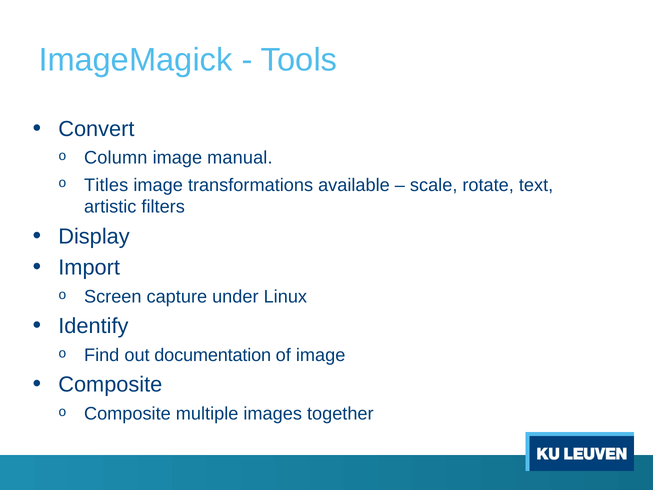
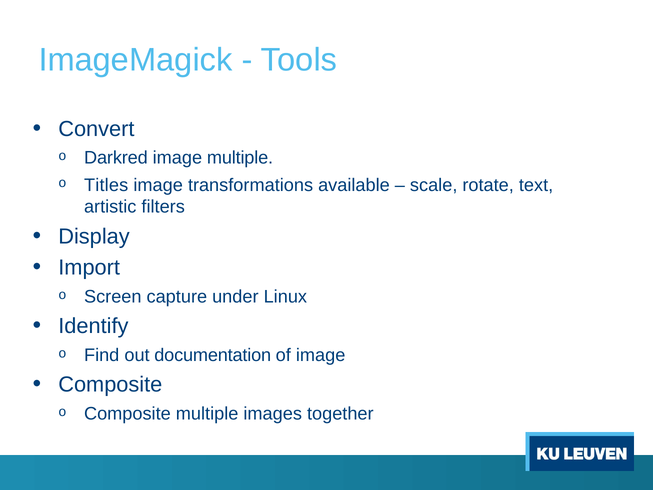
Column: Column -> Darkred
image manual: manual -> multiple
